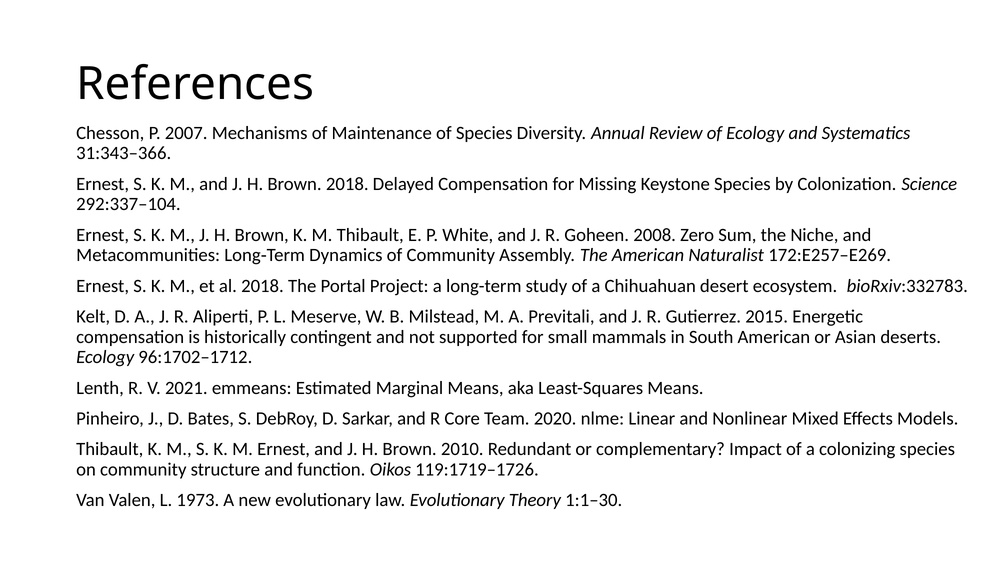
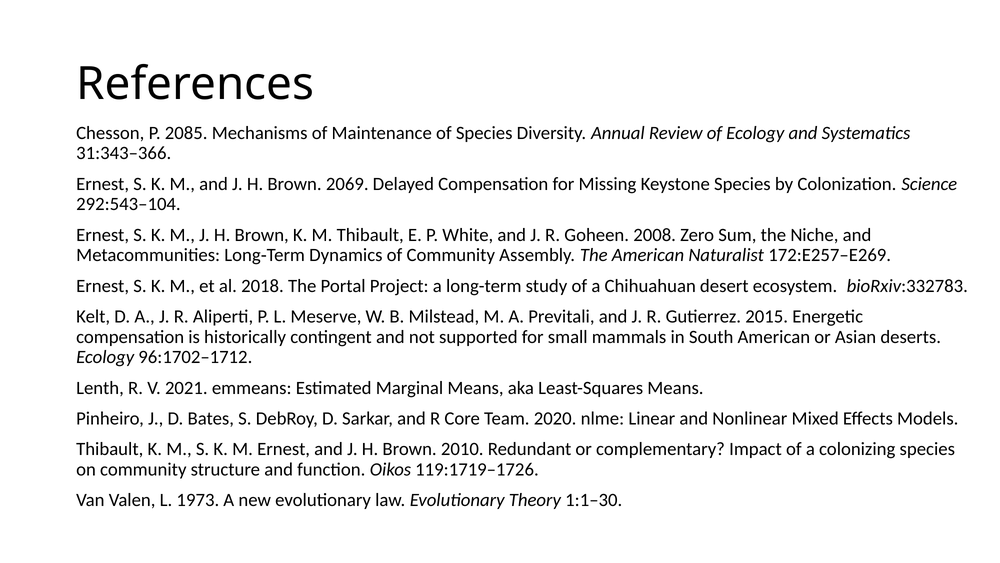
2007: 2007 -> 2085
Brown 2018: 2018 -> 2069
292:337–104: 292:337–104 -> 292:543–104
